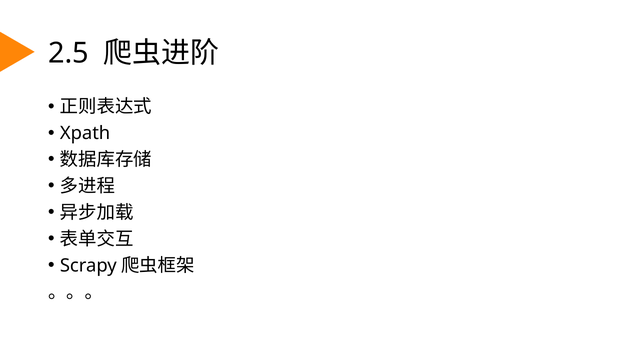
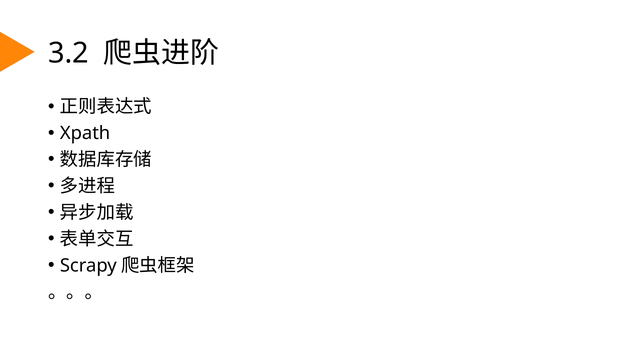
2.5: 2.5 -> 3.2
